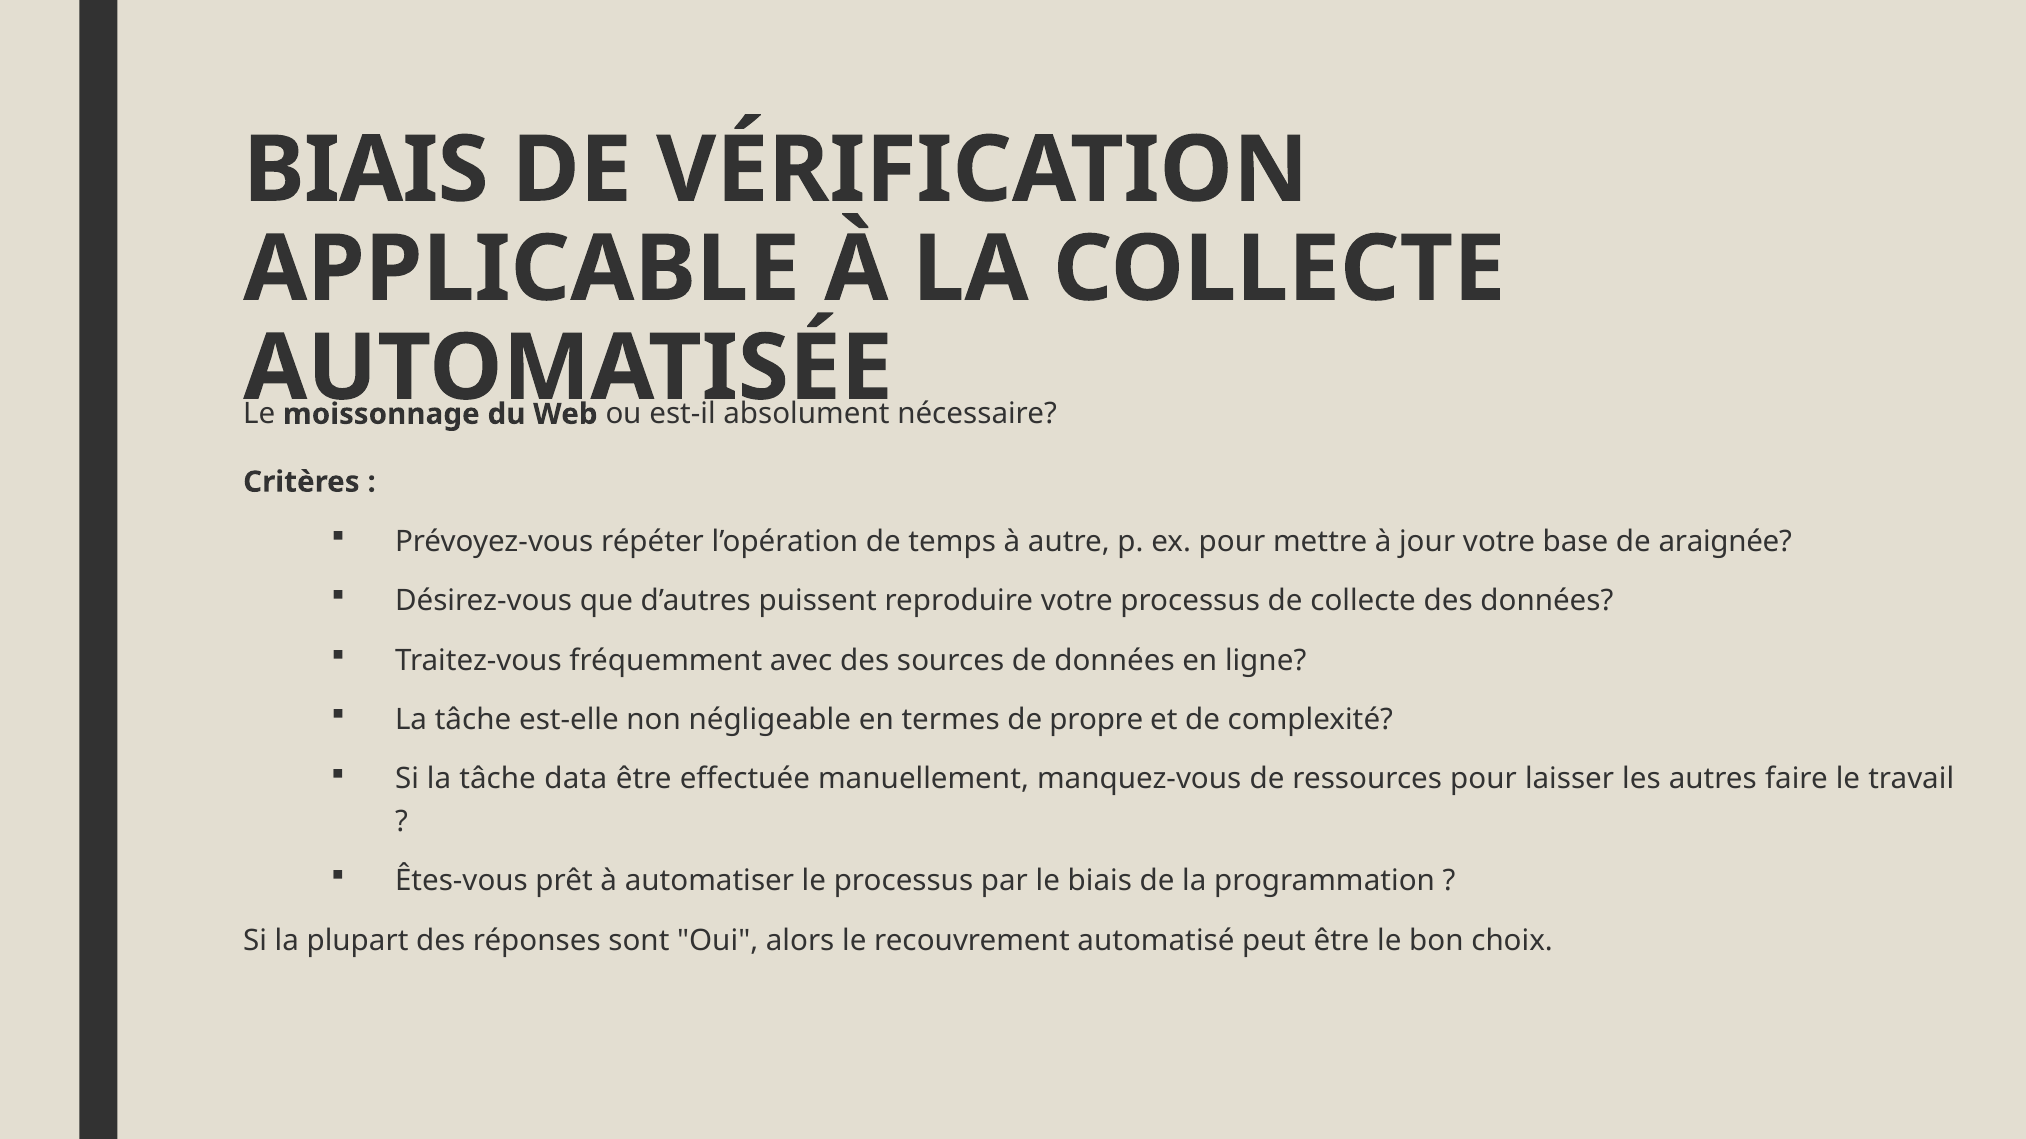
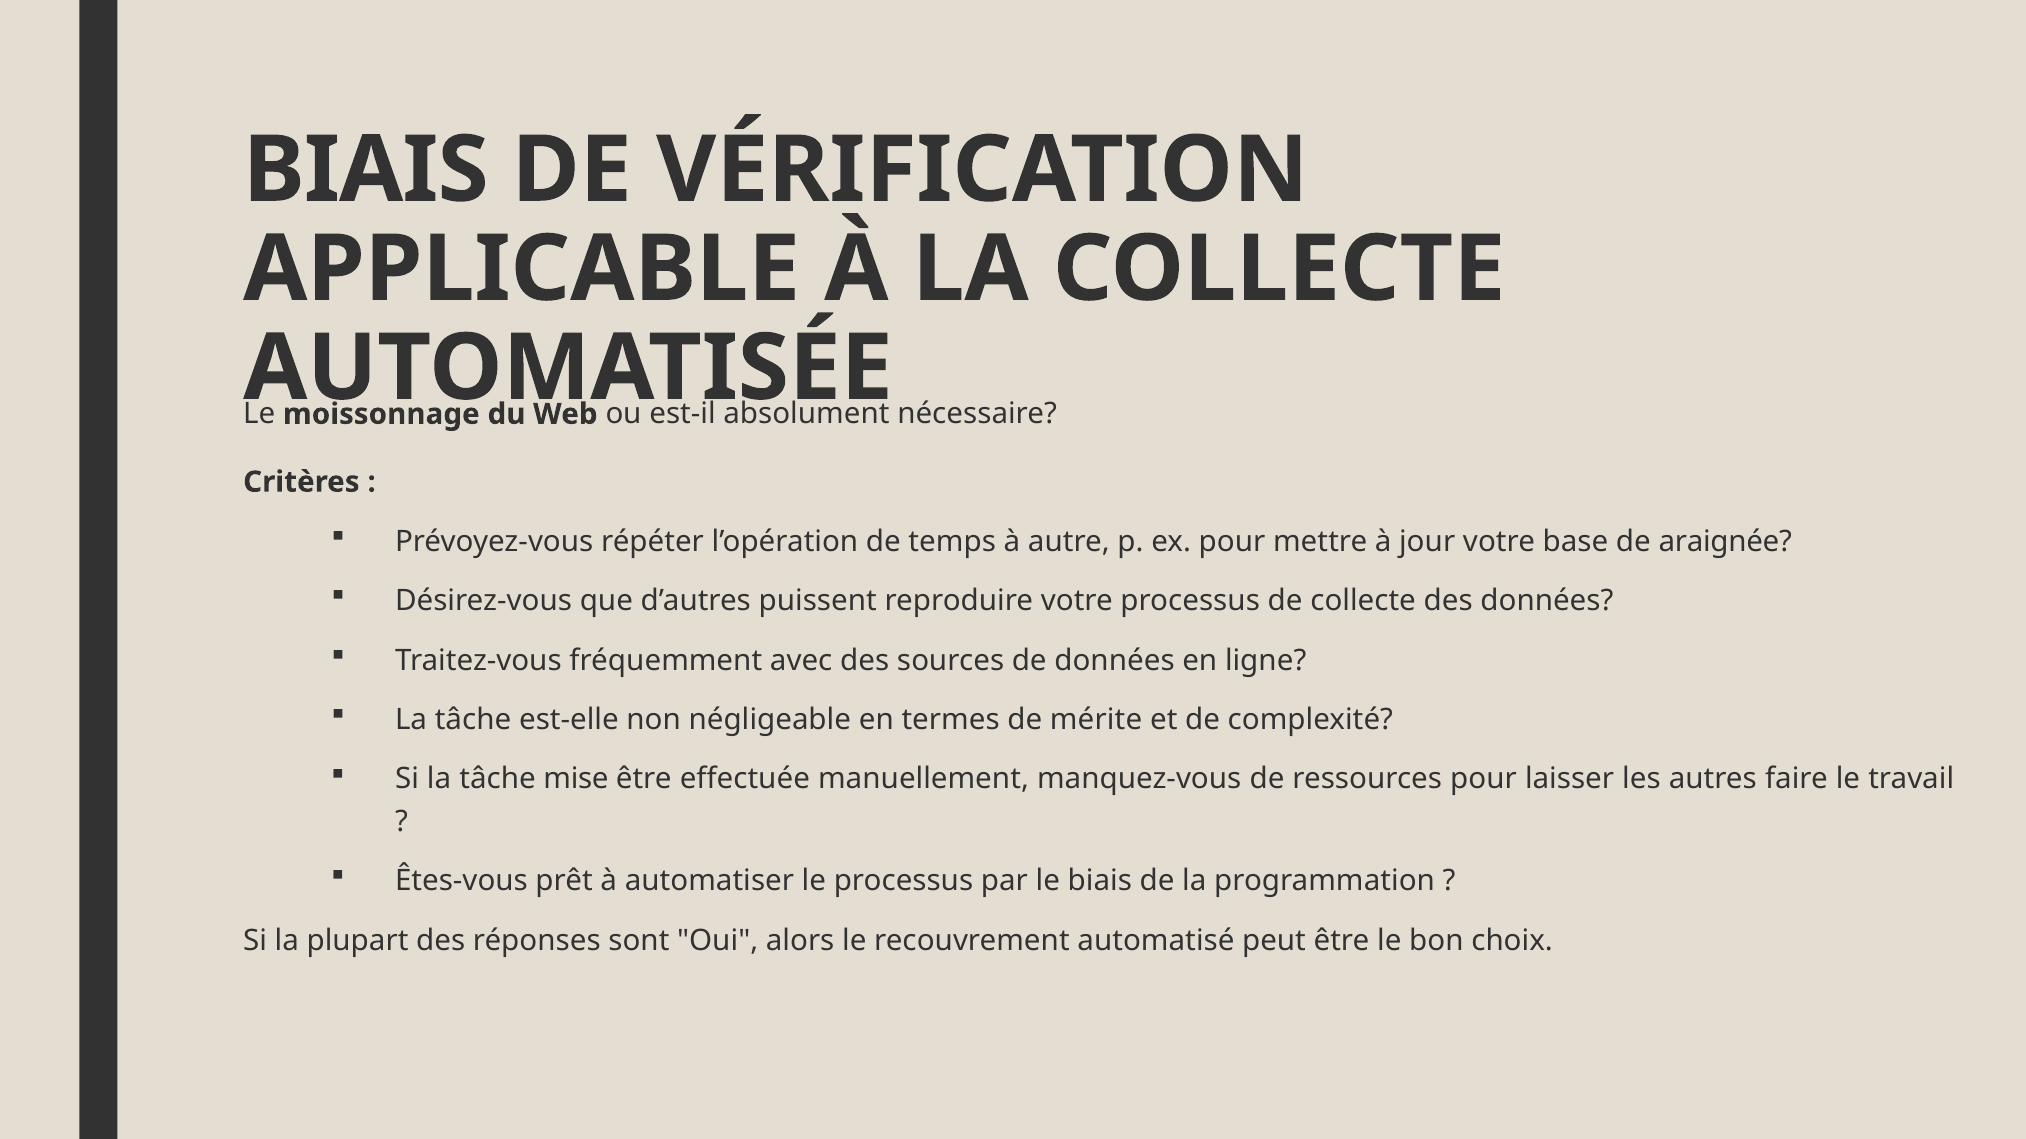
propre: propre -> mérite
data: data -> mise
